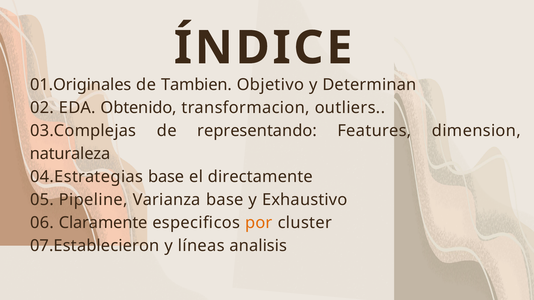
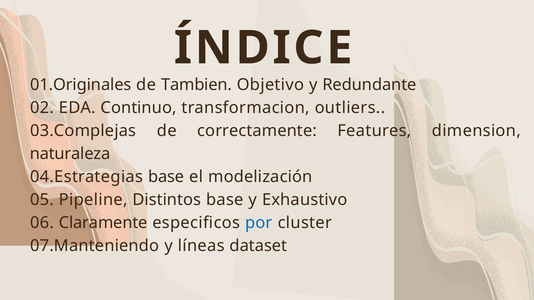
Determinan: Determinan -> Redundante
Obtenido: Obtenido -> Continuo
representando: representando -> correctamente
directamente: directamente -> modelización
Varianza: Varianza -> Distintos
por colour: orange -> blue
07.Establecieron: 07.Establecieron -> 07.Manteniendo
analisis: analisis -> dataset
